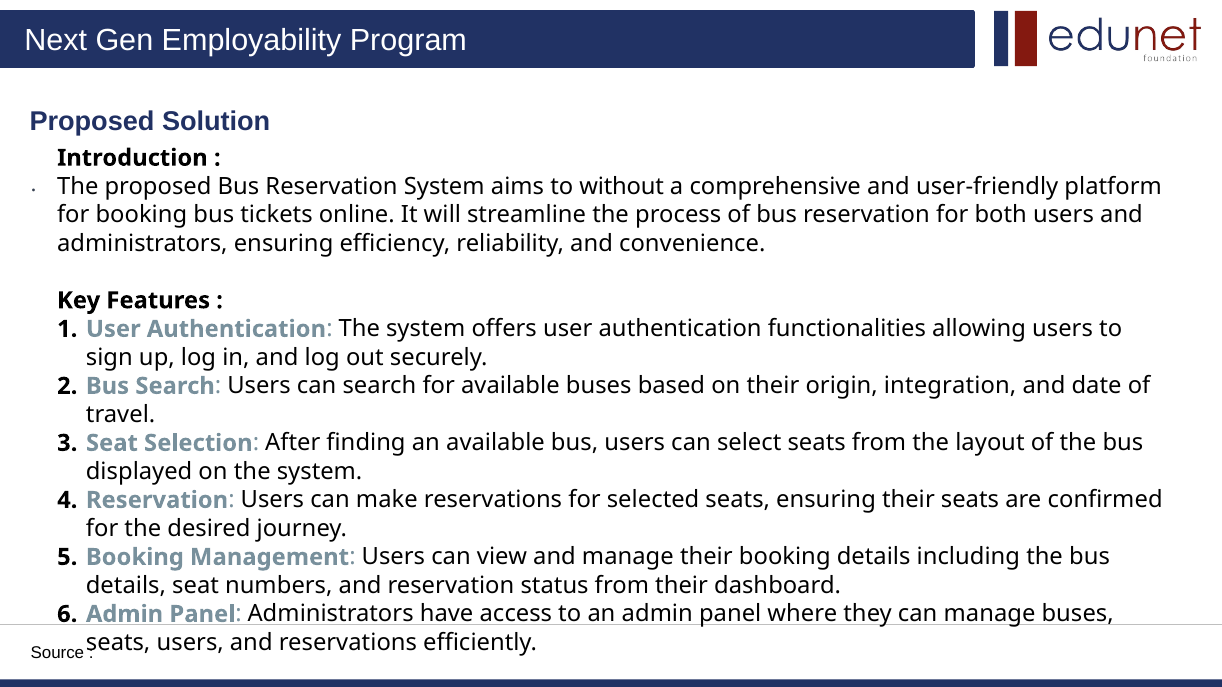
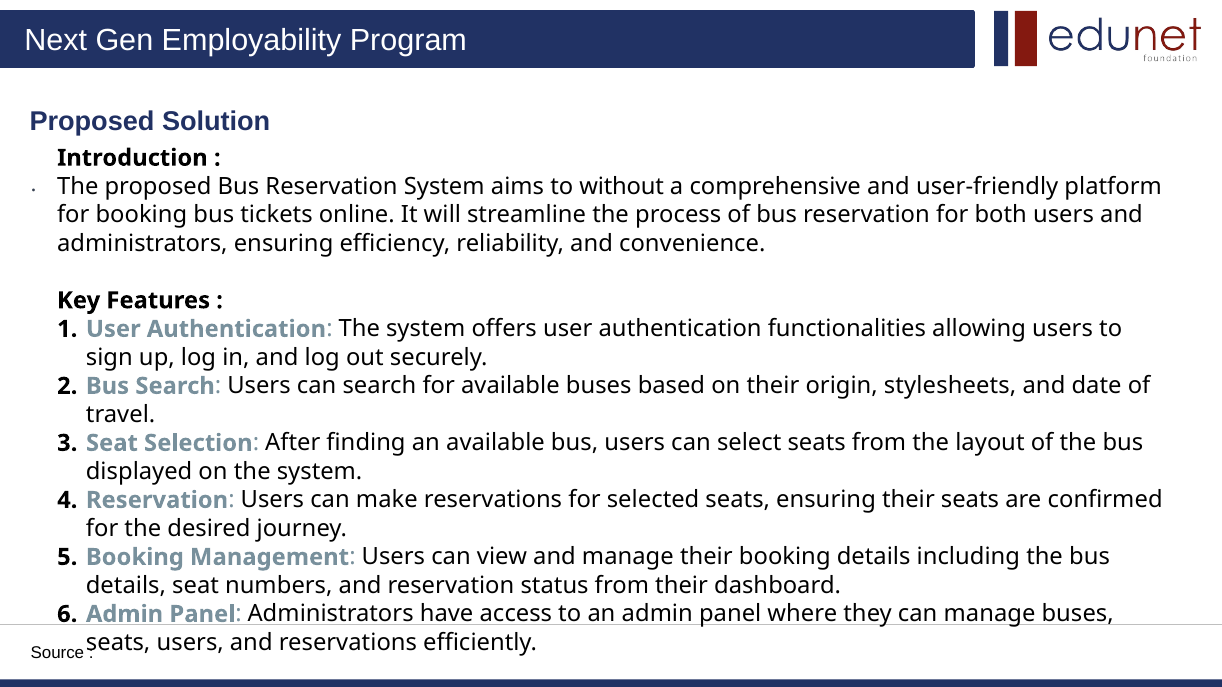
integration: integration -> stylesheets
